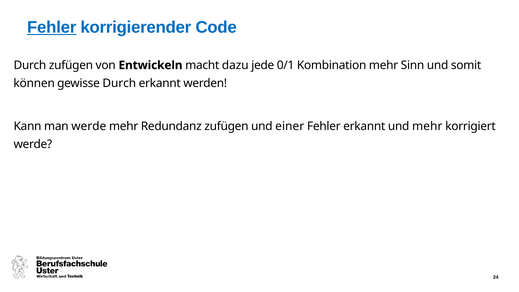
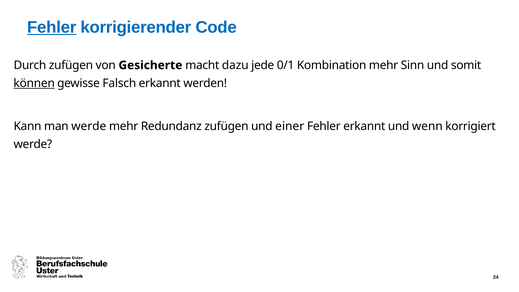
Entwickeln: Entwickeln -> Gesicherte
können underline: none -> present
gewisse Durch: Durch -> Falsch
und mehr: mehr -> wenn
